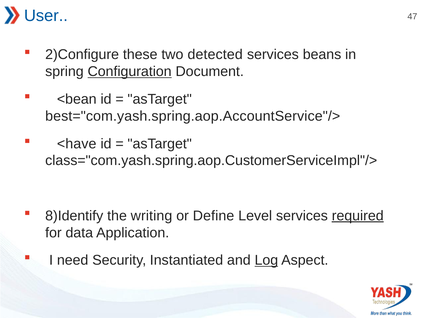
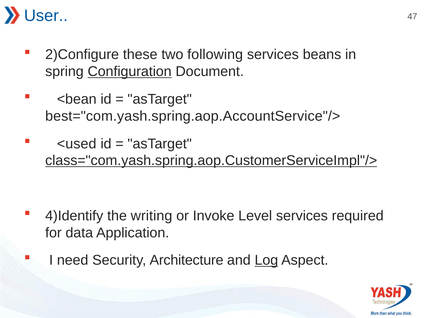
detected: detected -> following
<have: <have -> <used
class="com.yash.spring.aop.CustomerServiceImpl"/> underline: none -> present
8)Identify: 8)Identify -> 4)Identify
Define: Define -> Invoke
required underline: present -> none
Instantiated: Instantiated -> Architecture
